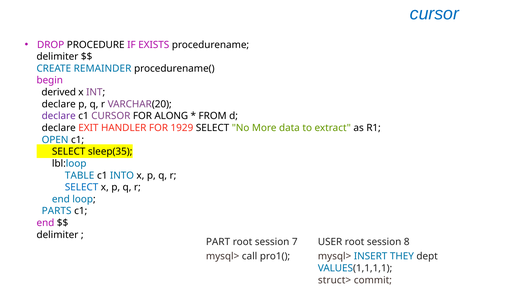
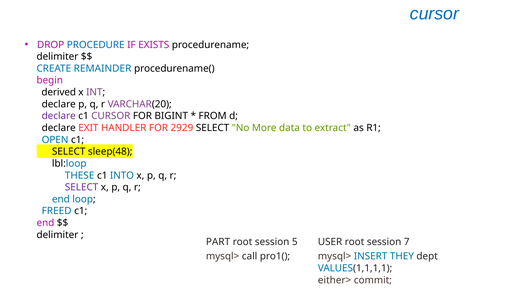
PROCEDURE colour: black -> blue
ALONG: ALONG -> BIGINT
1929: 1929 -> 2929
sleep(35: sleep(35 -> sleep(48
TABLE: TABLE -> THESE
SELECT at (82, 188) colour: blue -> purple
PARTS: PARTS -> FREED
7: 7 -> 5
8: 8 -> 7
struct>: struct> -> either>
